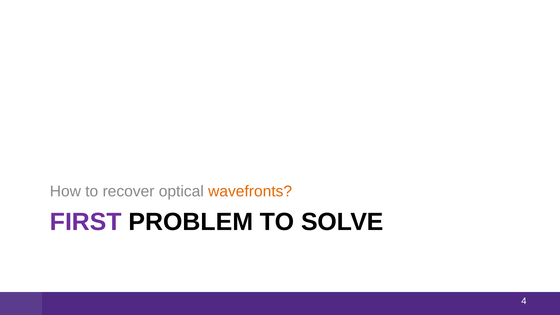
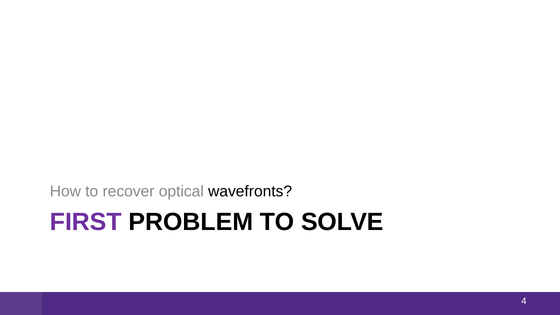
wavefronts colour: orange -> black
